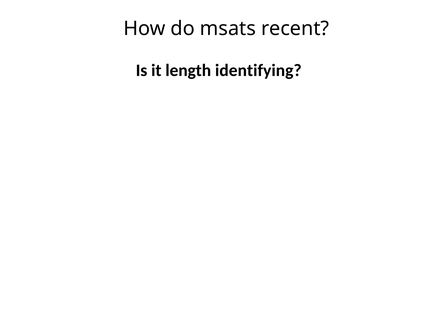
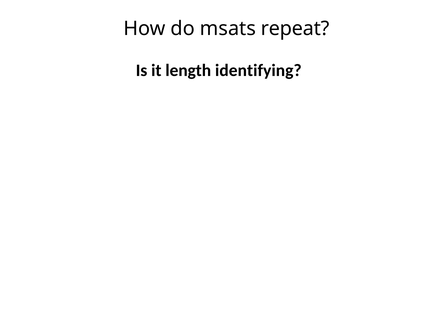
recent: recent -> repeat
